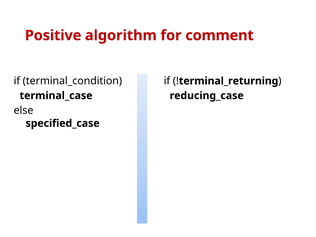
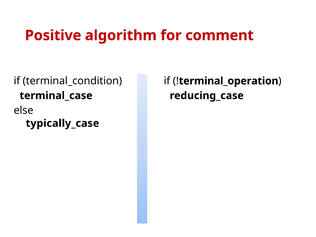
terminal_returning: terminal_returning -> terminal_operation
specified_case: specified_case -> typically_case
